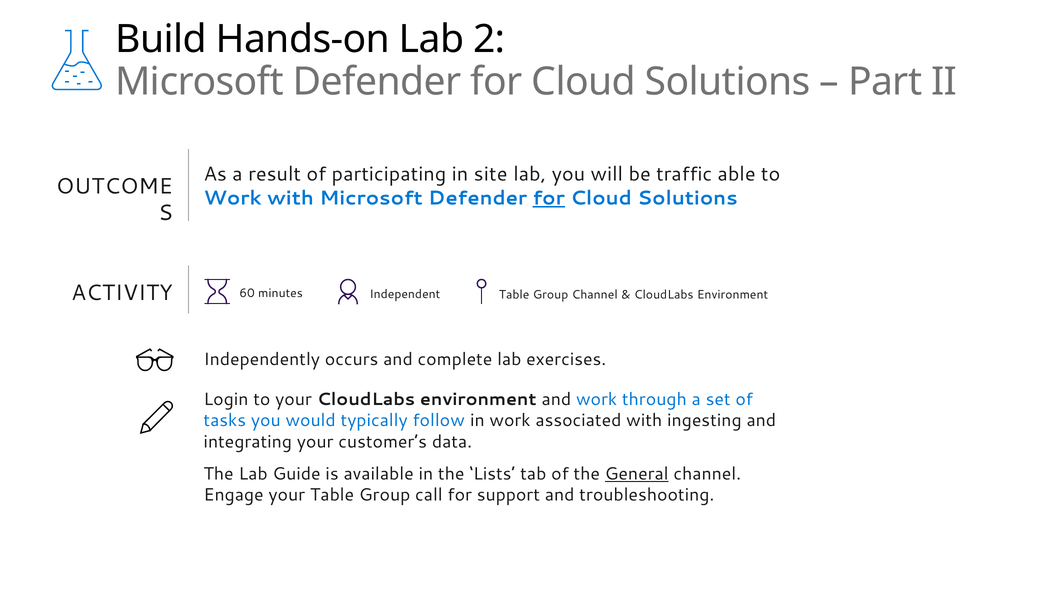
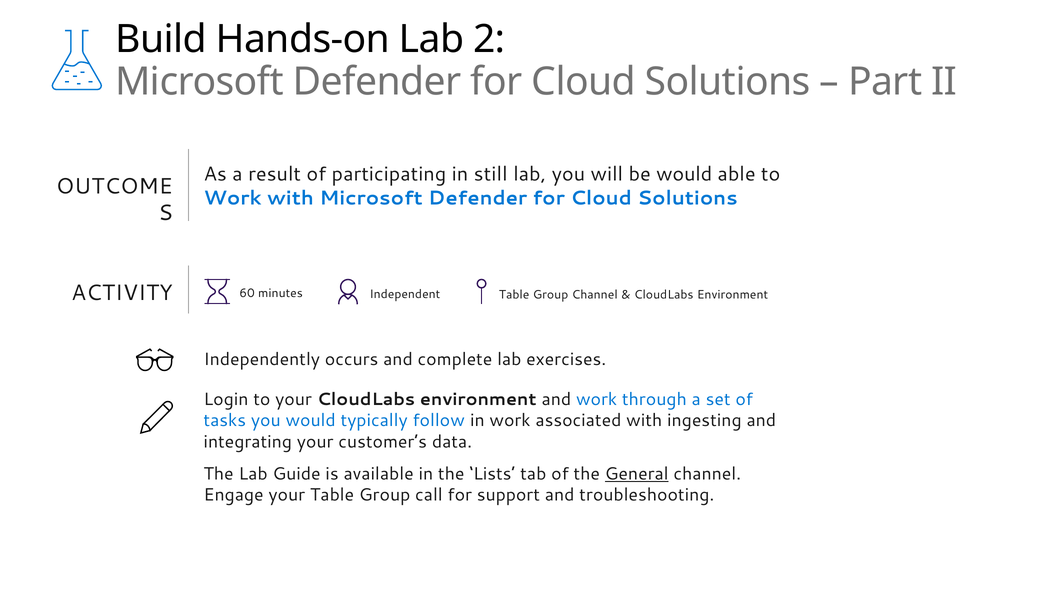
site: site -> still
be traffic: traffic -> would
for at (549, 198) underline: present -> none
